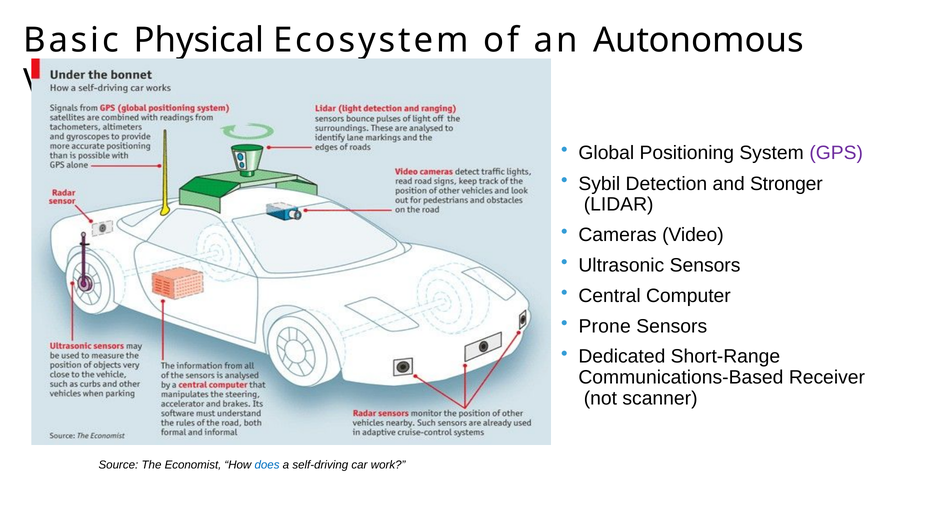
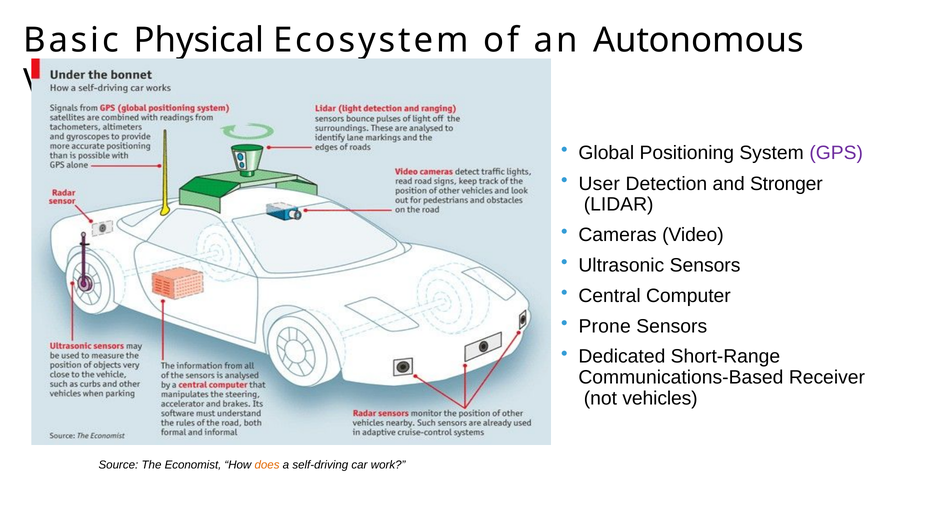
Sybil: Sybil -> User
scanner: scanner -> vehicles
does colour: blue -> orange
